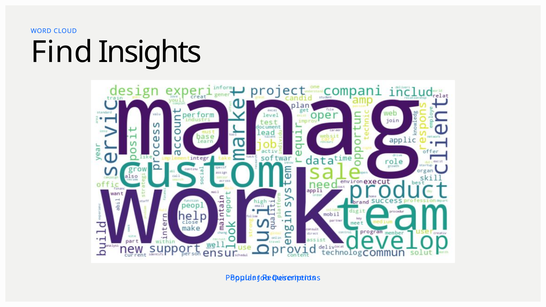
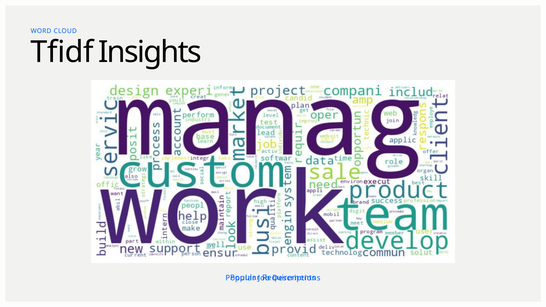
Find: Find -> Tfidf
